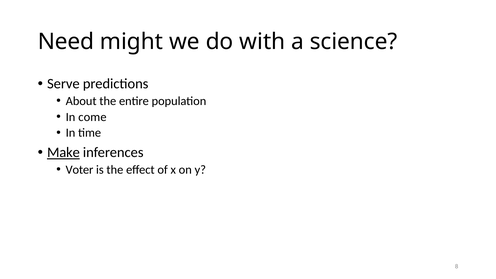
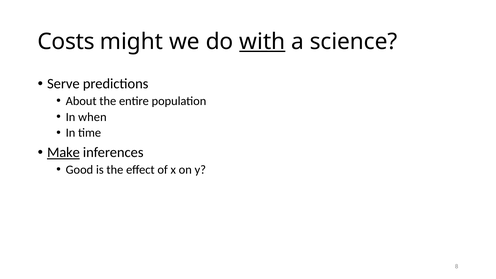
Need: Need -> Costs
with underline: none -> present
come: come -> when
Voter: Voter -> Good
